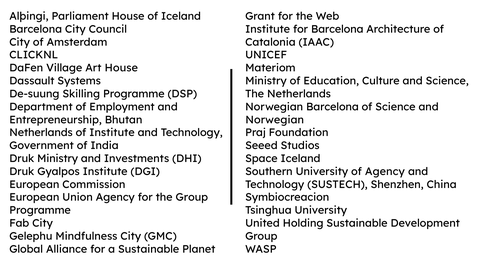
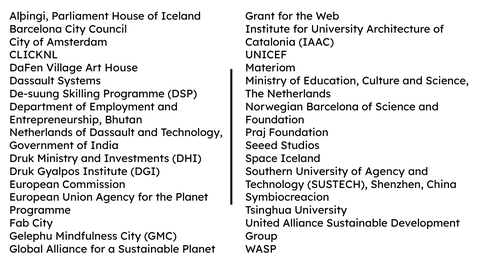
for Barcelona: Barcelona -> University
Norwegian at (275, 120): Norwegian -> Foundation
of Institute: Institute -> Dassault
the Group: Group -> Planet
United Holding: Holding -> Alliance
